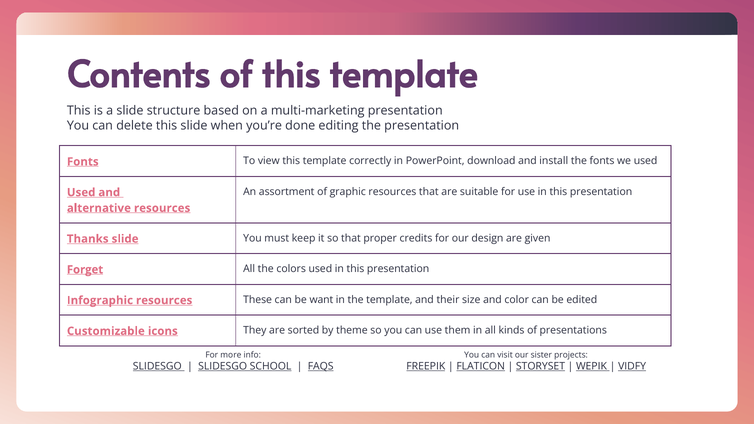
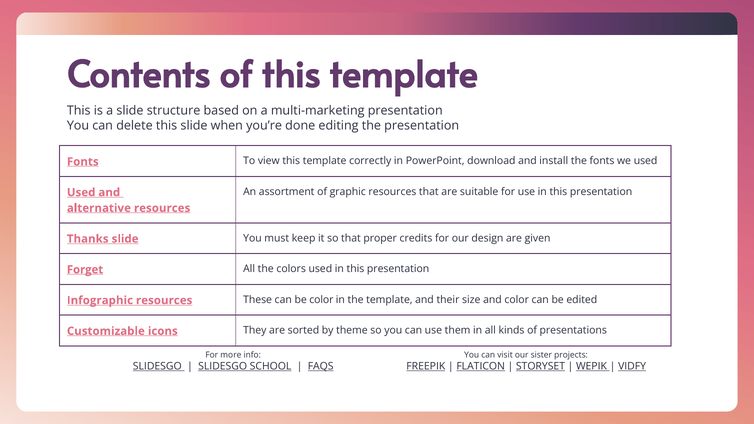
be want: want -> color
